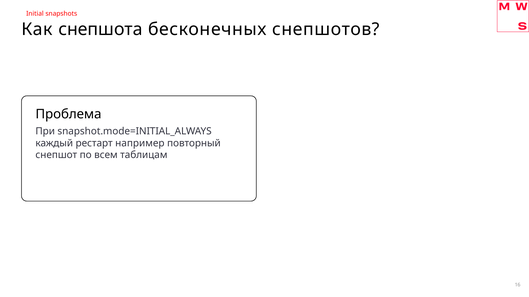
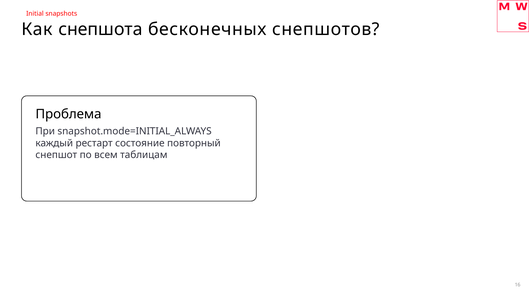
например: например -> состояние
